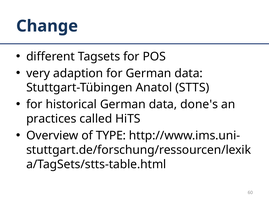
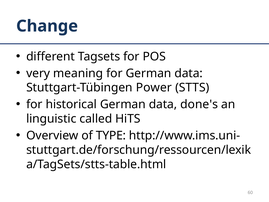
adaption: adaption -> meaning
Anatol: Anatol -> Power
practices: practices -> linguistic
